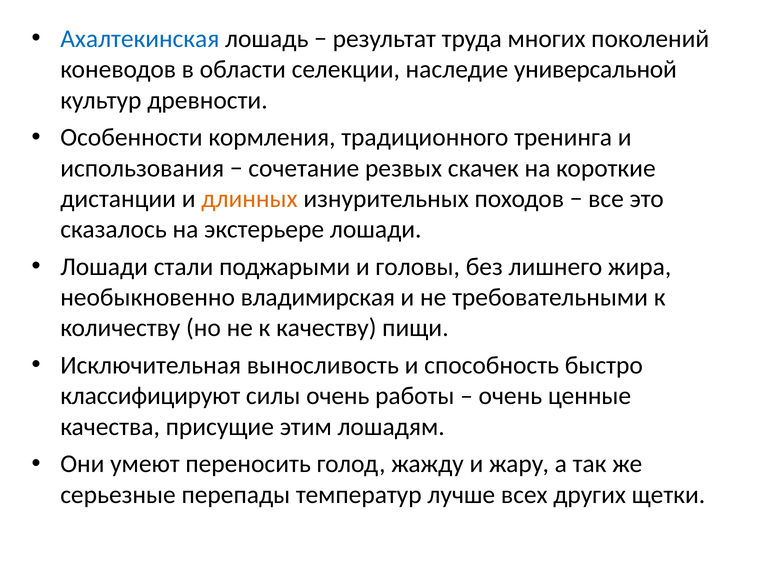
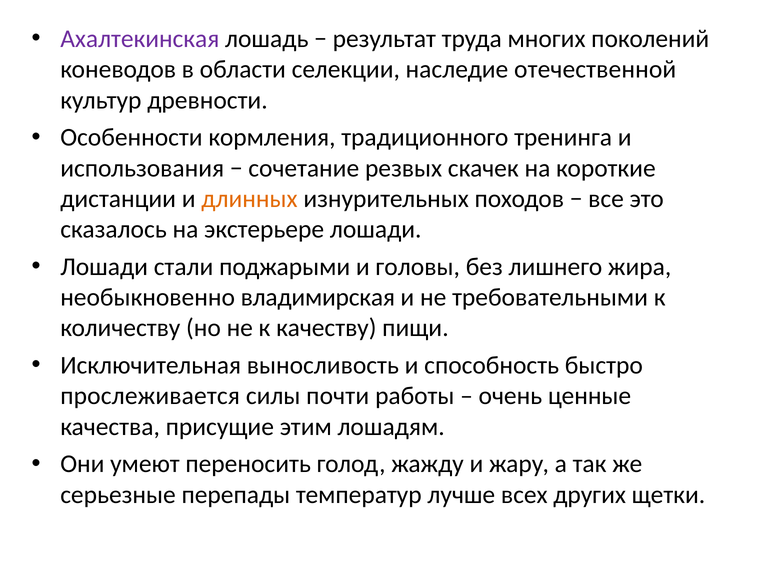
Ахалтекинская colour: blue -> purple
универсальной: универсальной -> отечественной
классифицируют: классифицируют -> прослеживается
силы очень: очень -> почти
